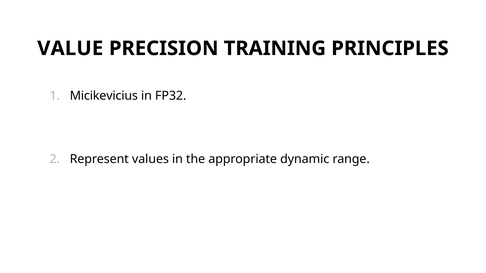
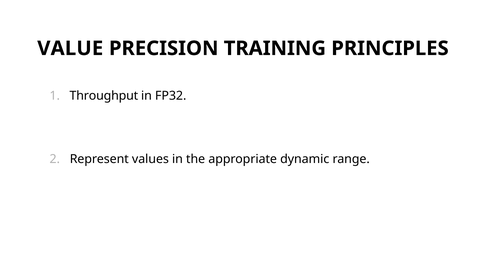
Micikevicius: Micikevicius -> Throughput
